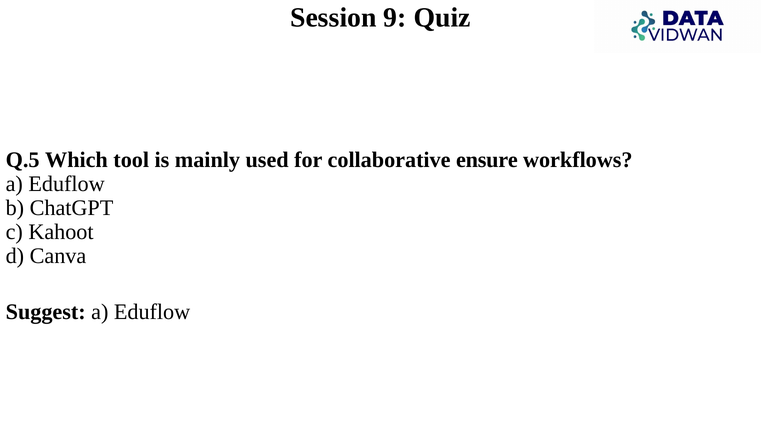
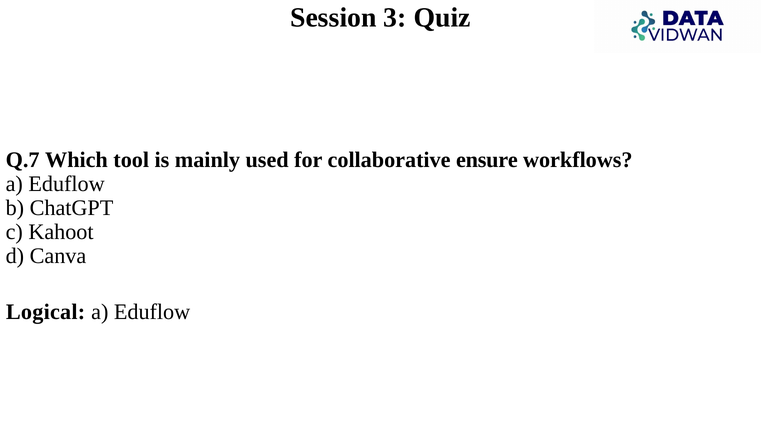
9: 9 -> 3
Q.5: Q.5 -> Q.7
Suggest: Suggest -> Logical
